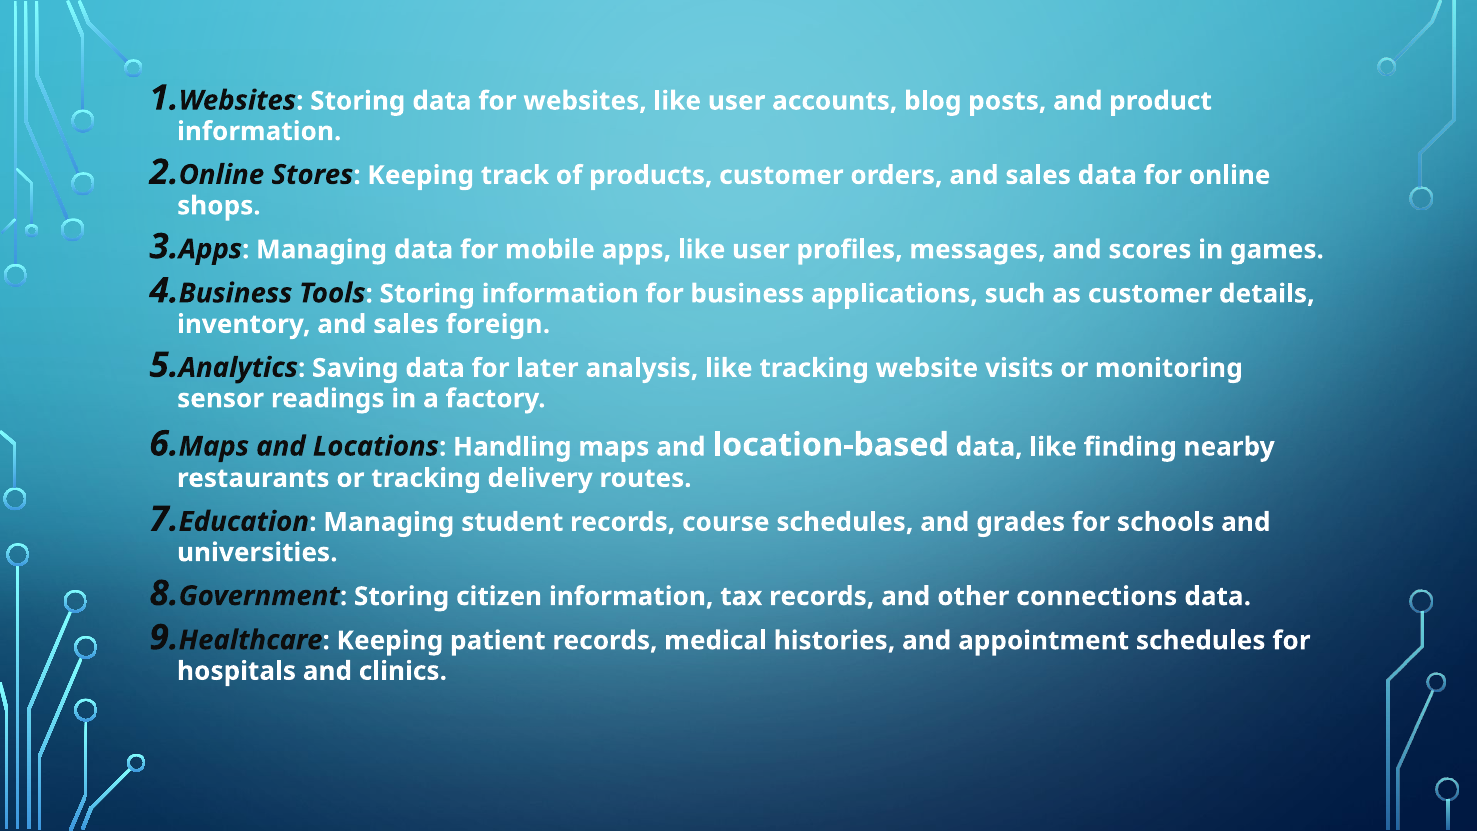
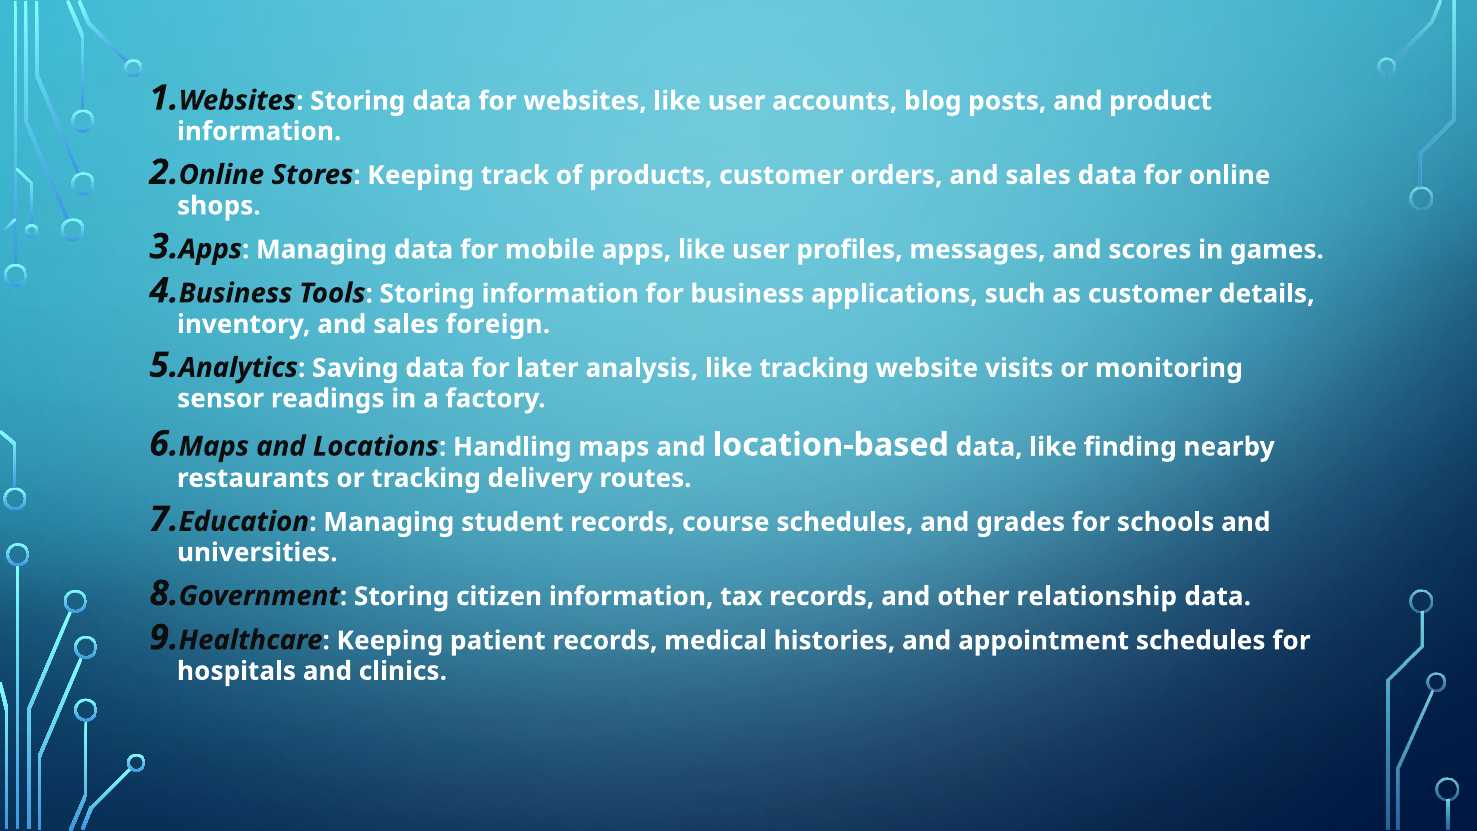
connections: connections -> relationship
